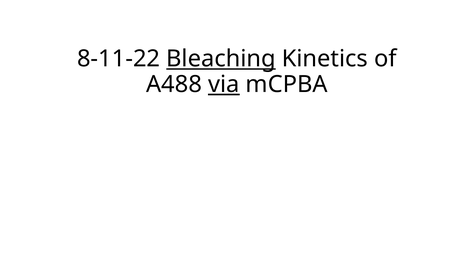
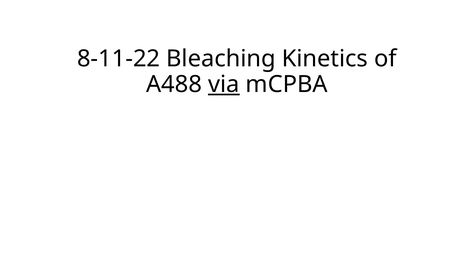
Bleaching underline: present -> none
